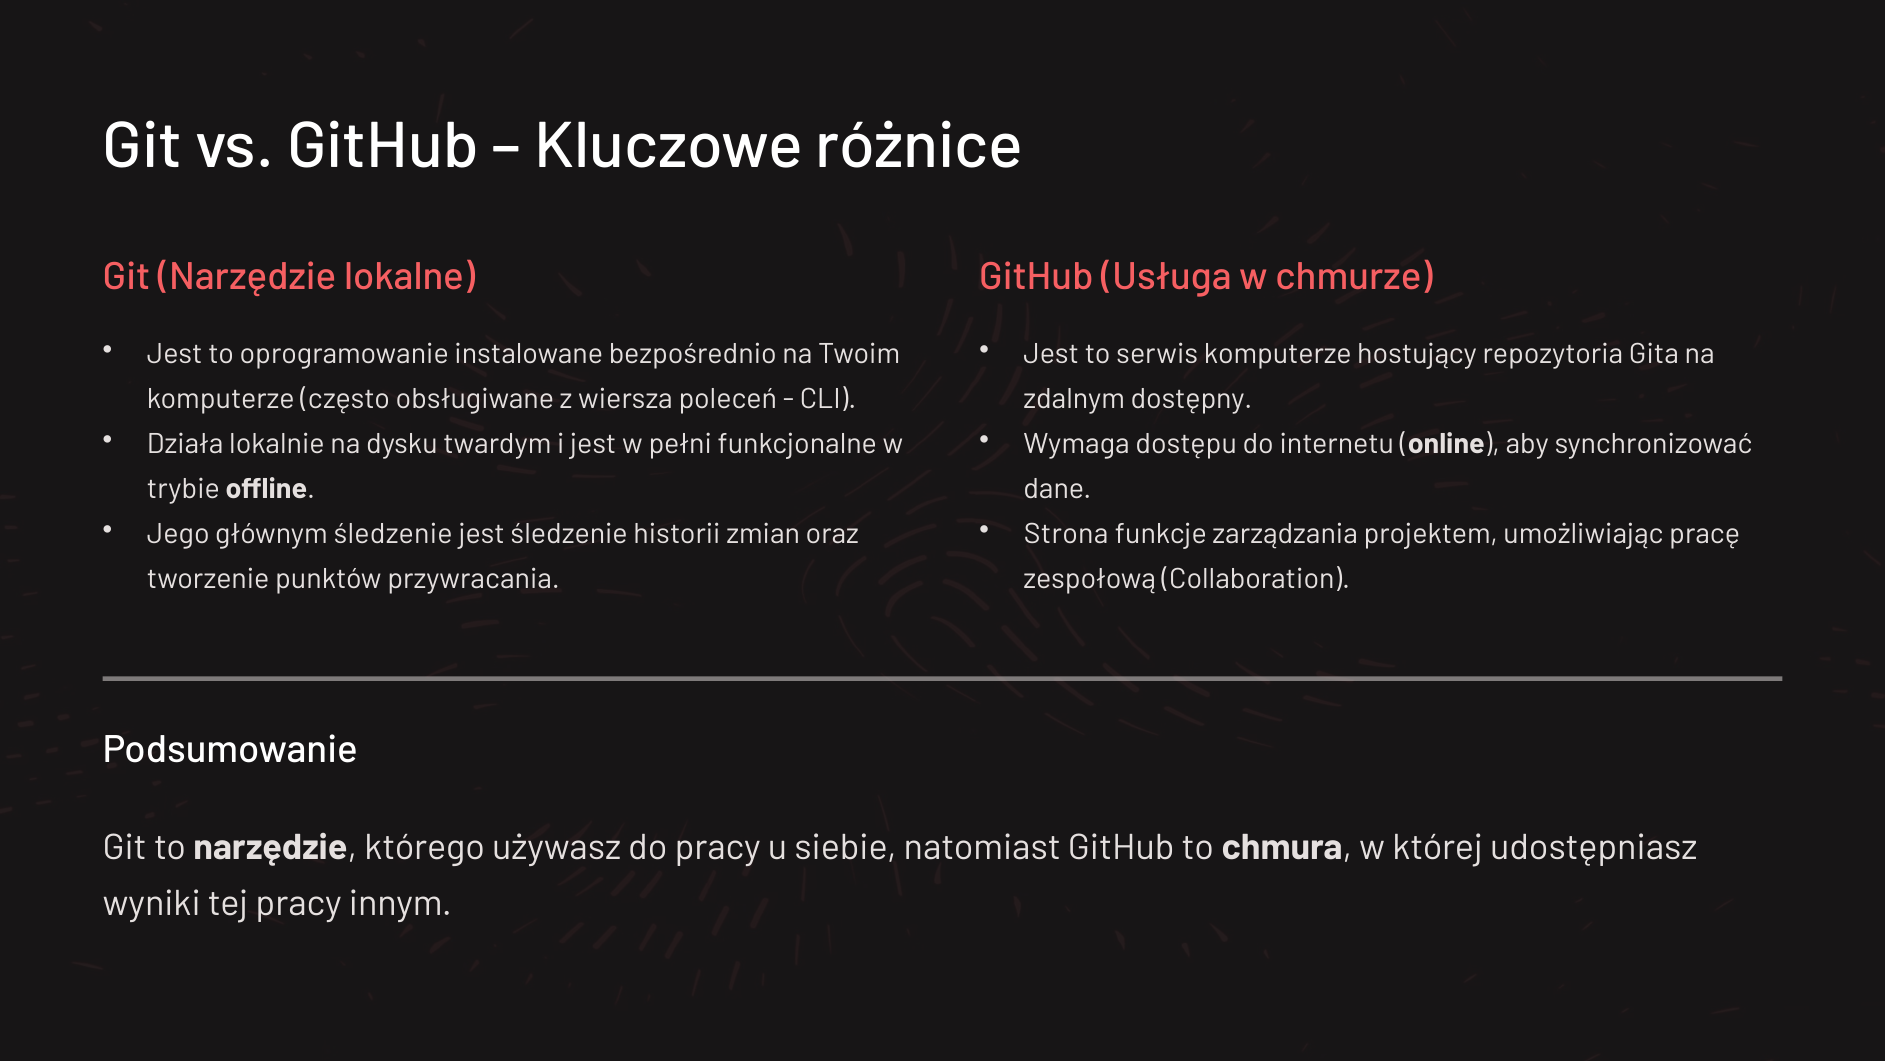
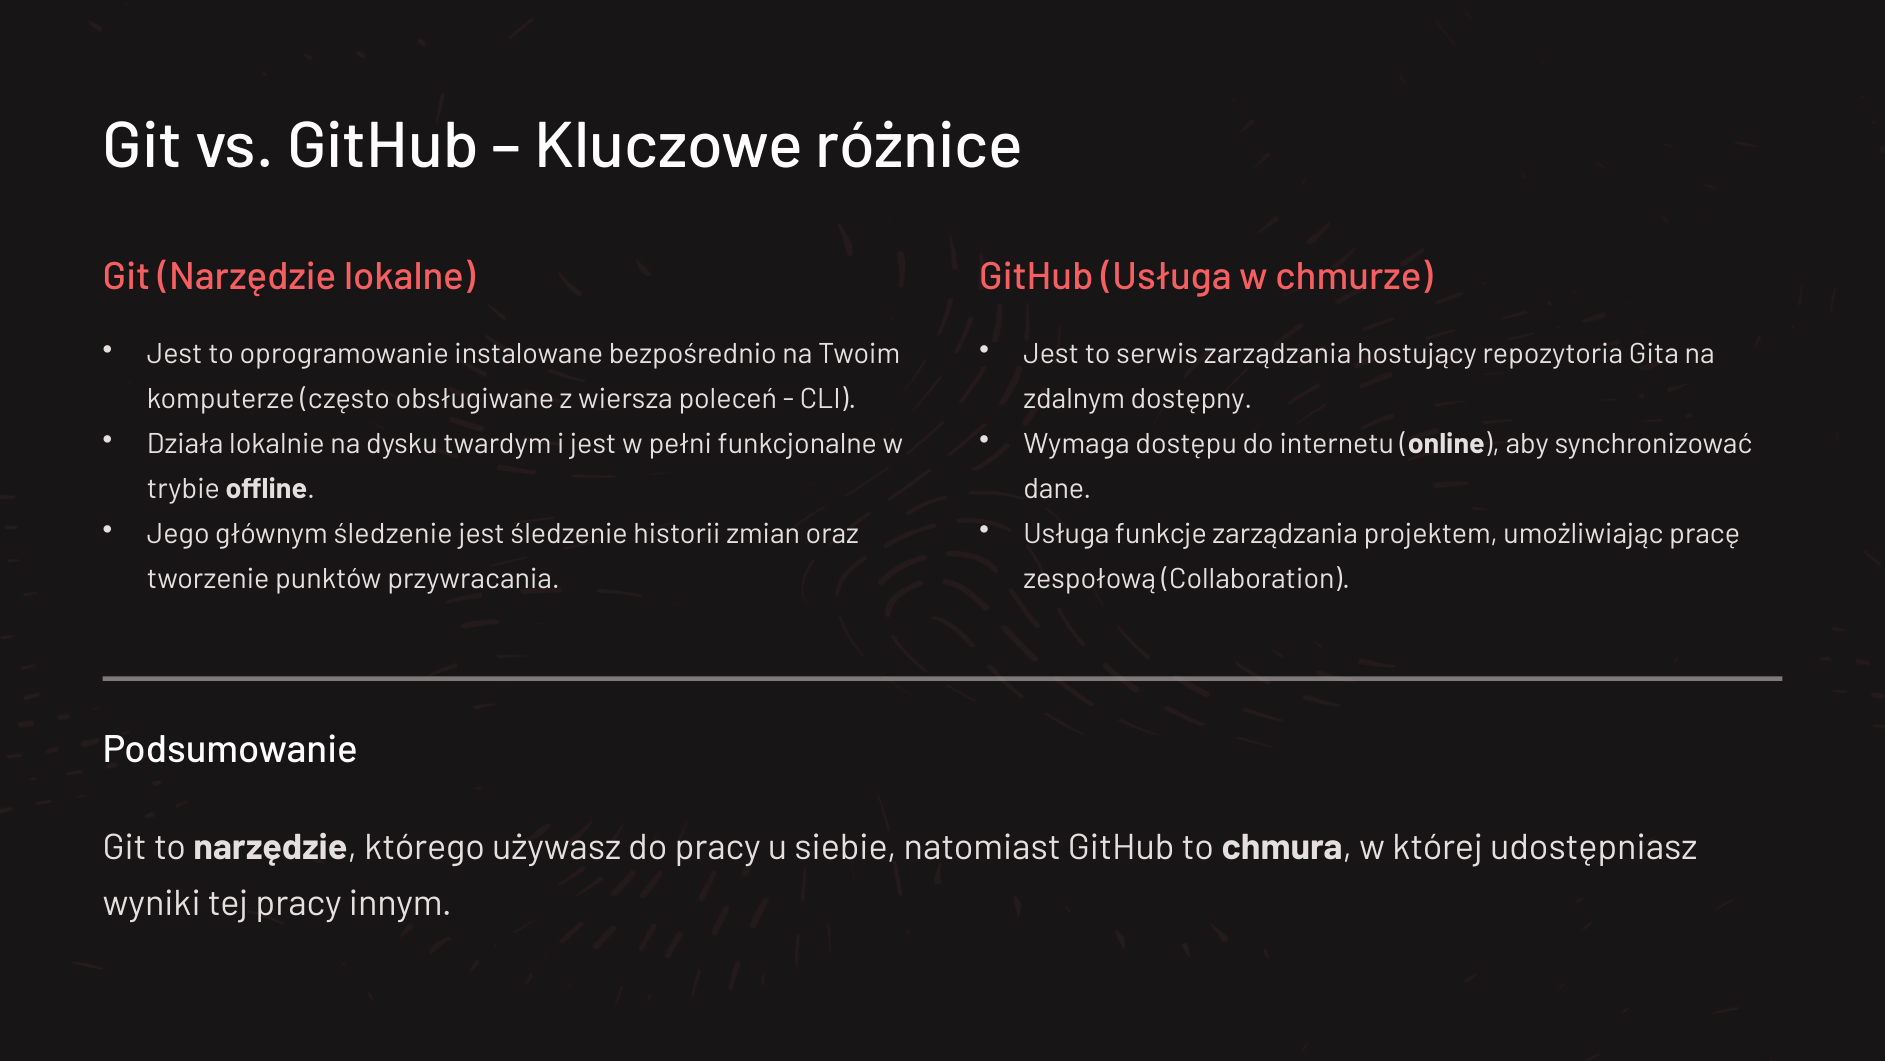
serwis komputerze: komputerze -> zarządzania
Strona at (1066, 534): Strona -> Usługa
